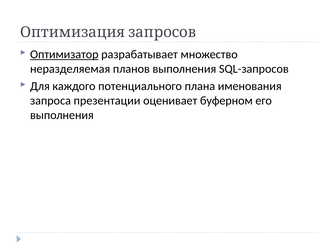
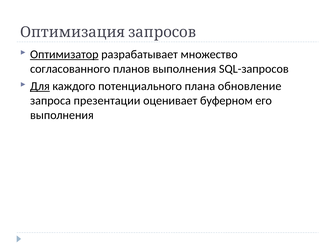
неразделяемая: неразделяемая -> согласованного
Для underline: none -> present
именования: именования -> обновление
